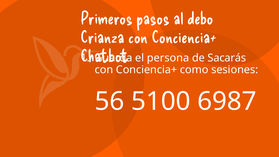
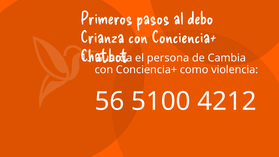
Sacarás: Sacarás -> Cambia
sesiones: sesiones -> violencia
6987: 6987 -> 4212
